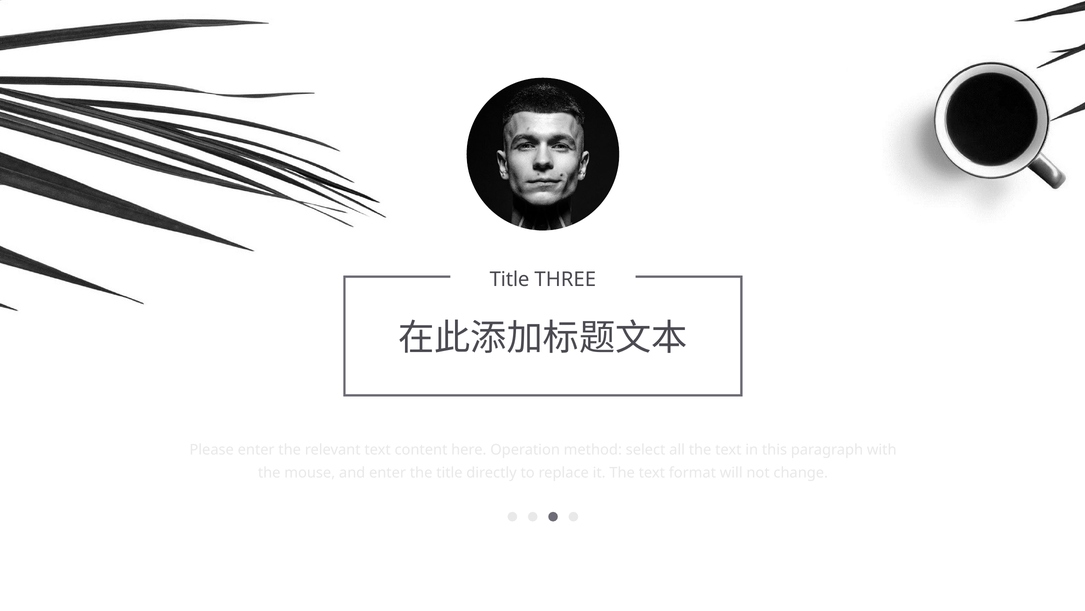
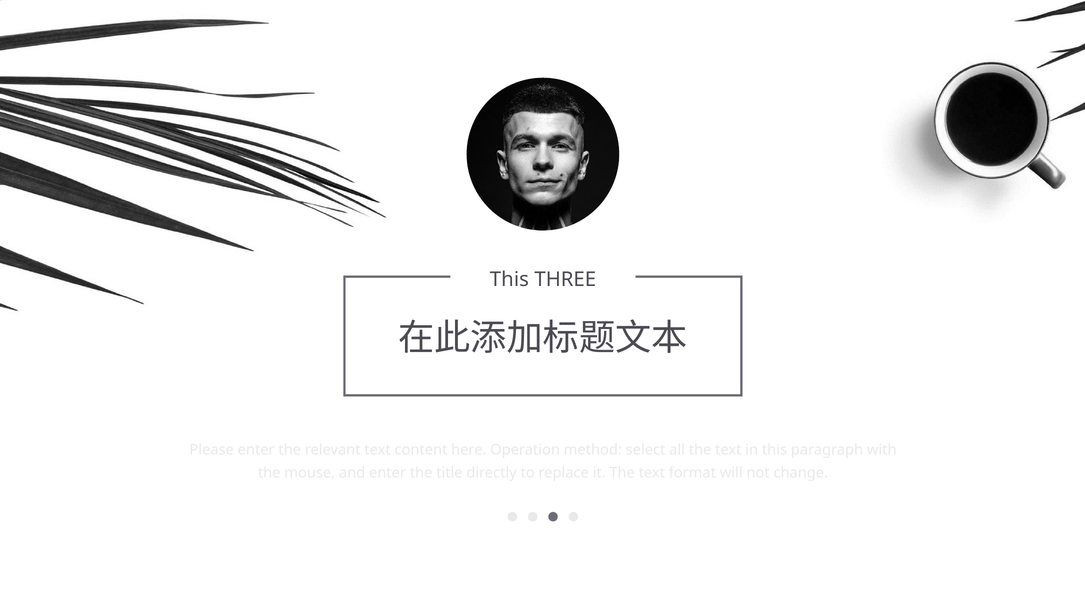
Title at (510, 279): Title -> This
